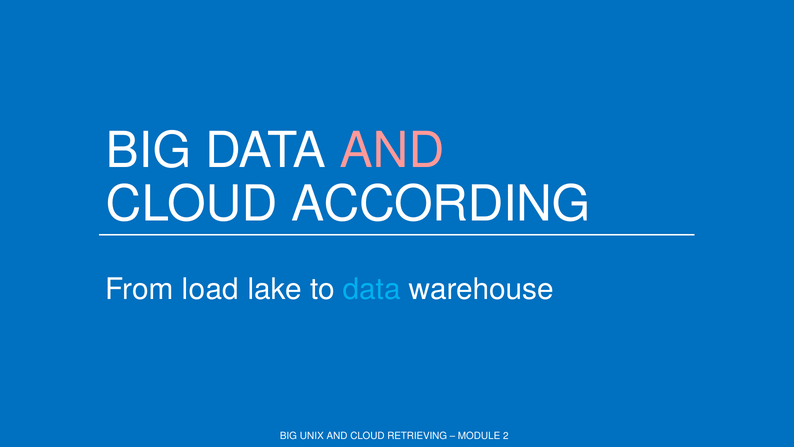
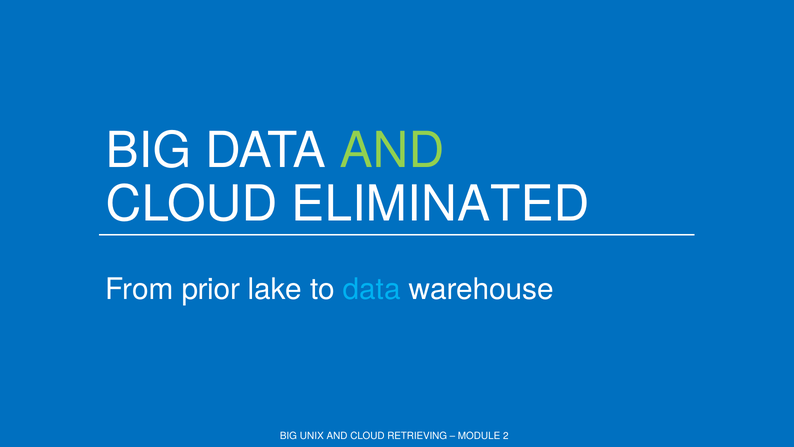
AND at (392, 151) colour: pink -> light green
ACCORDING: ACCORDING -> ELIMINATED
load: load -> prior
